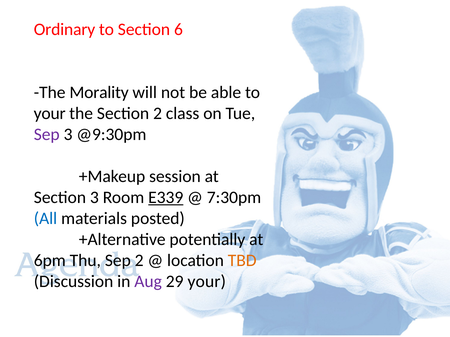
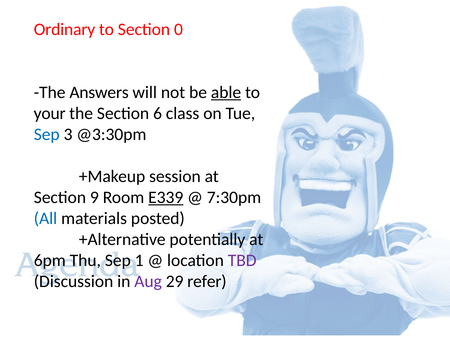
6: 6 -> 0
Morality: Morality -> Answers
able underline: none -> present
Section 2: 2 -> 6
Sep at (47, 135) colour: purple -> blue
@9:30pm: @9:30pm -> @3:30pm
Section 3: 3 -> 9
Sep 2: 2 -> 1
TBD colour: orange -> purple
29 your: your -> refer
